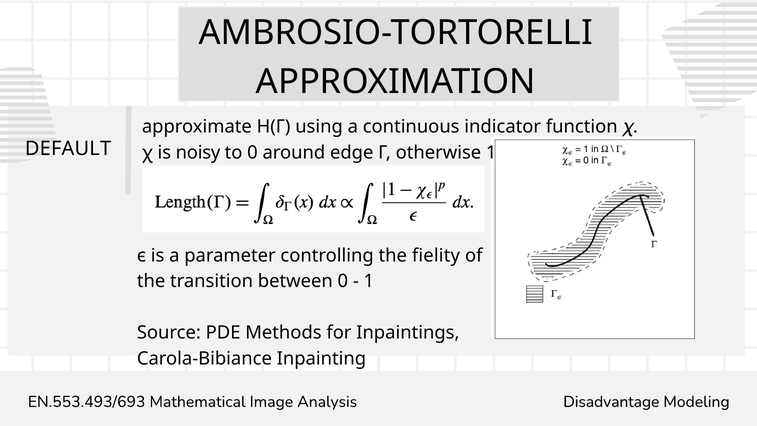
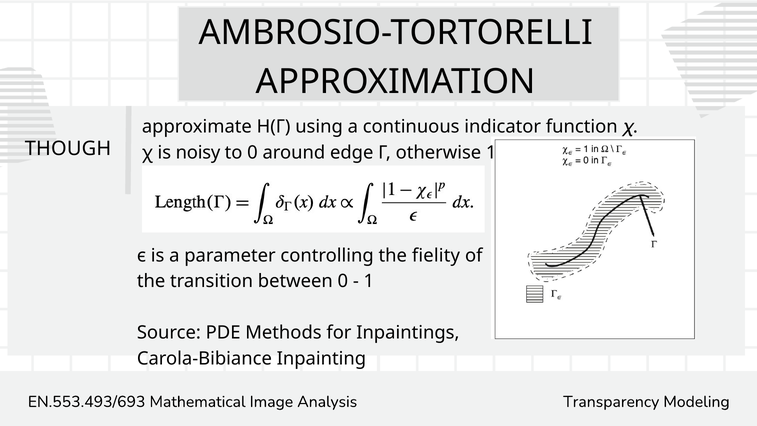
DEFAULT: DEFAULT -> THOUGH
Disadvantage: Disadvantage -> Transparency
